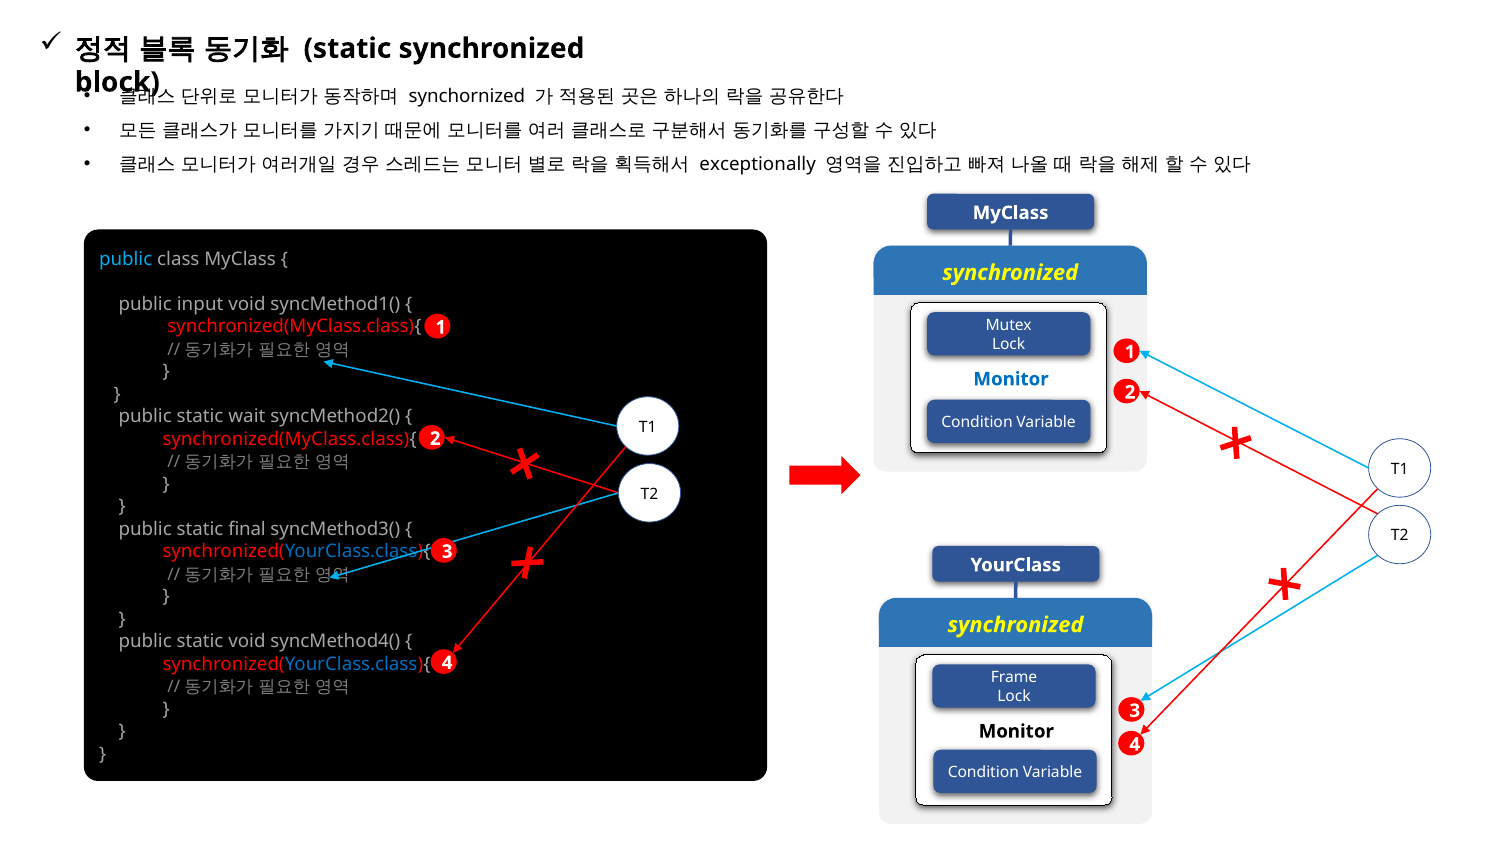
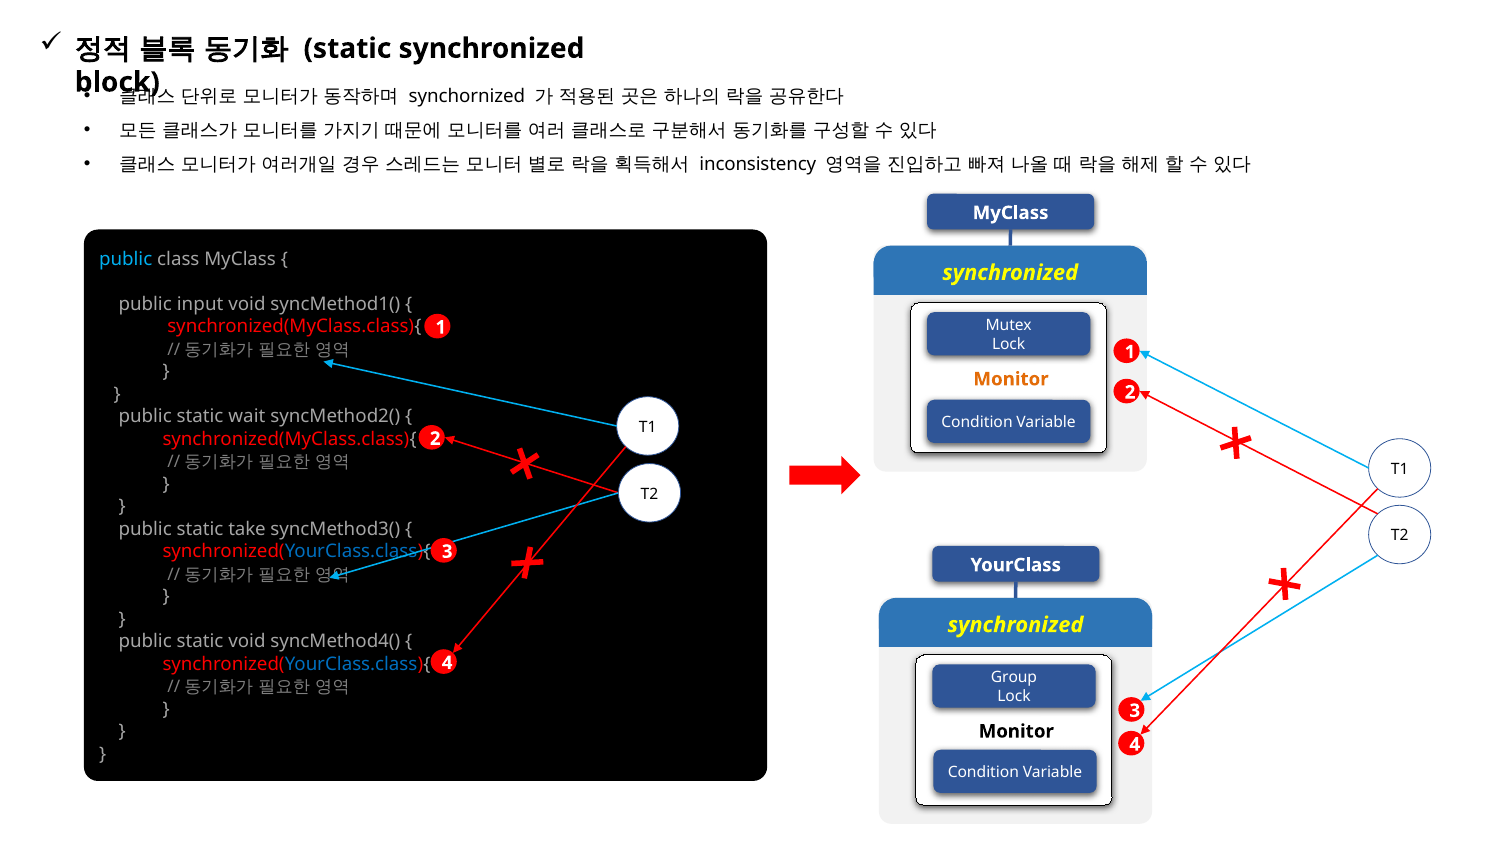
exceptionally: exceptionally -> inconsistency
Monitor at (1011, 379) colour: blue -> orange
final: final -> take
Frame: Frame -> Group
